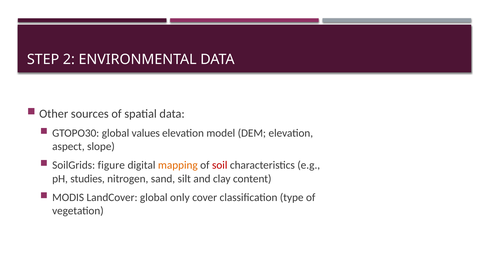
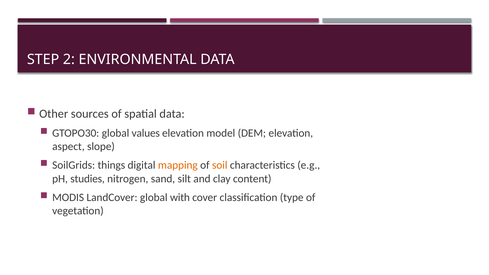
figure: figure -> things
soil colour: red -> orange
only: only -> with
